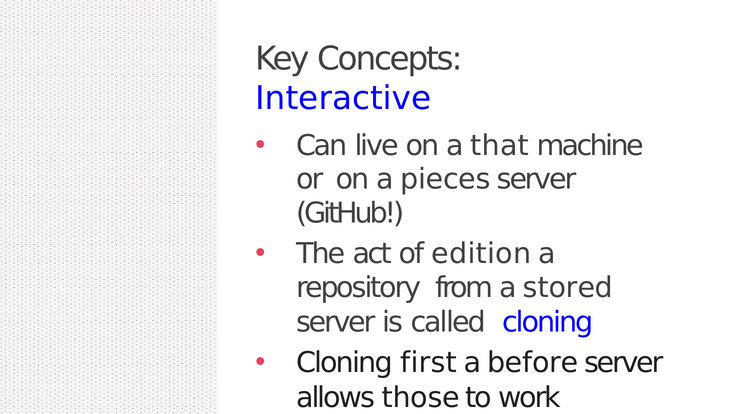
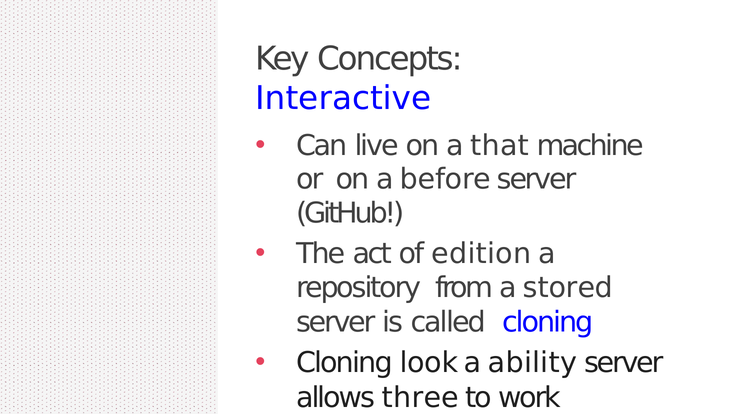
pieces: pieces -> before
first: first -> look
before: before -> ability
those: those -> three
